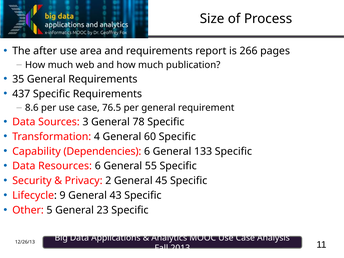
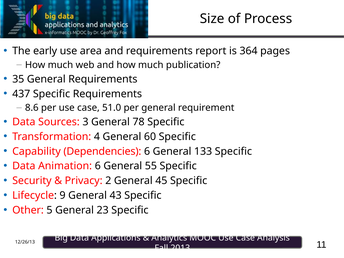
after: after -> early
266: 266 -> 364
76.5: 76.5 -> 51.0
Resources: Resources -> Animation
